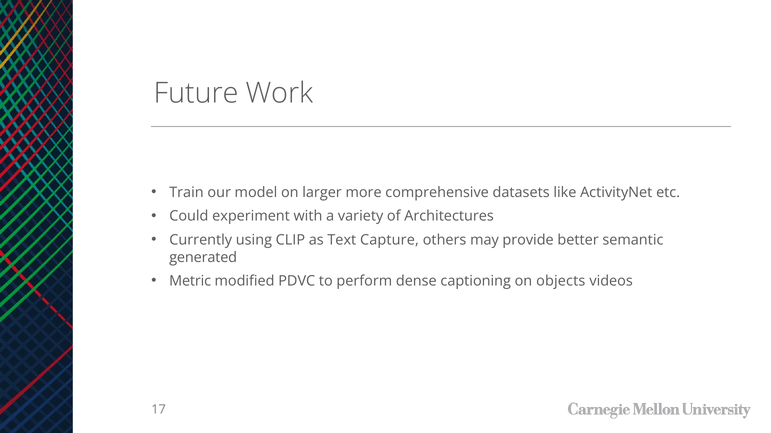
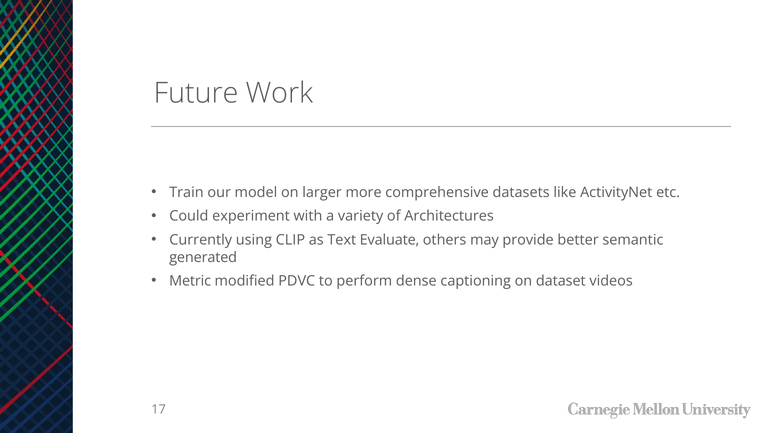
Capture: Capture -> Evaluate
objects: objects -> dataset
